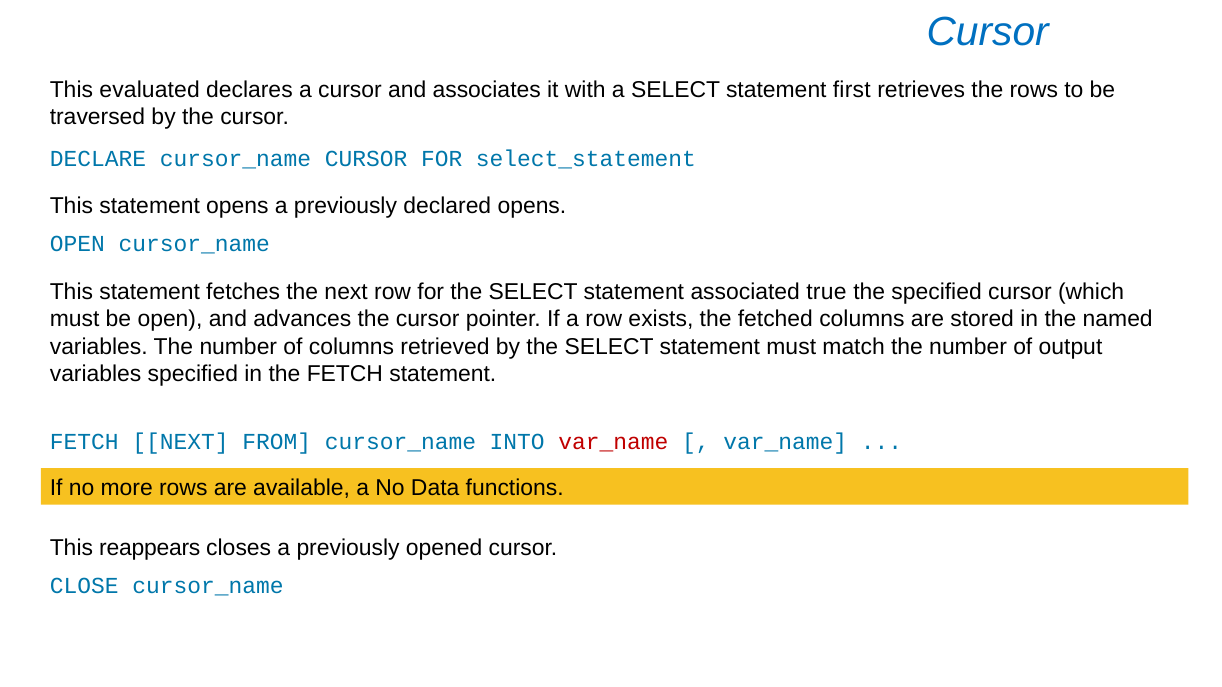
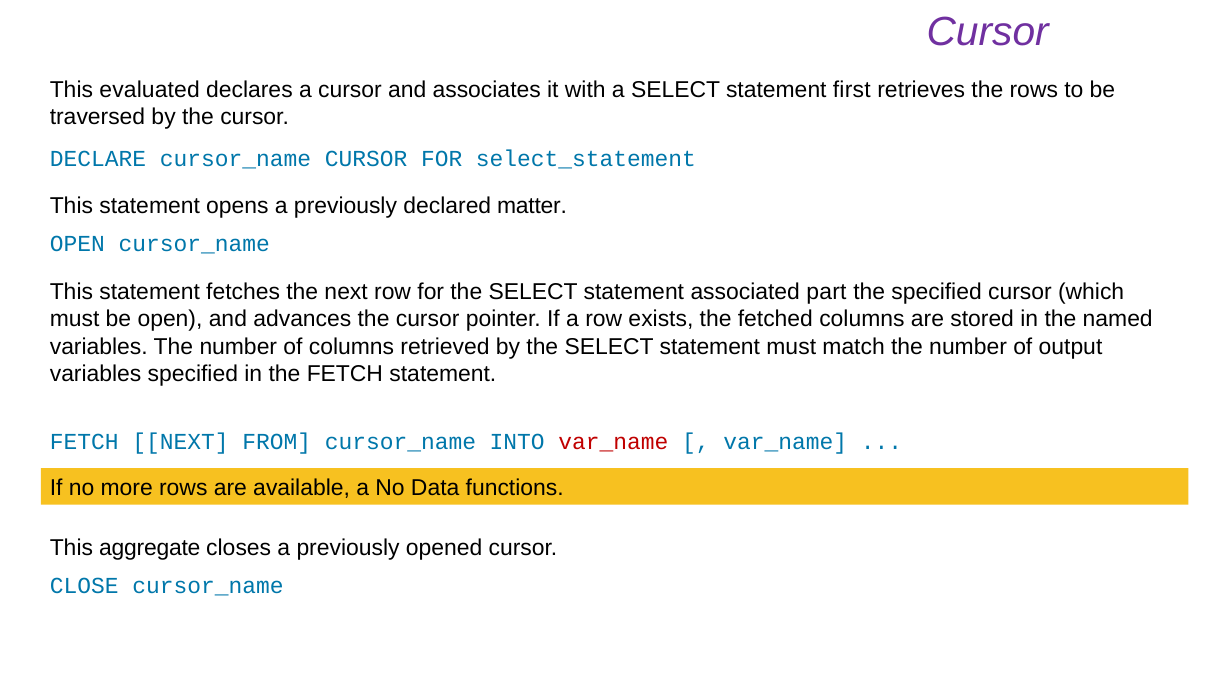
Cursor at (988, 32) colour: blue -> purple
declared opens: opens -> matter
true: true -> part
reappears: reappears -> aggregate
